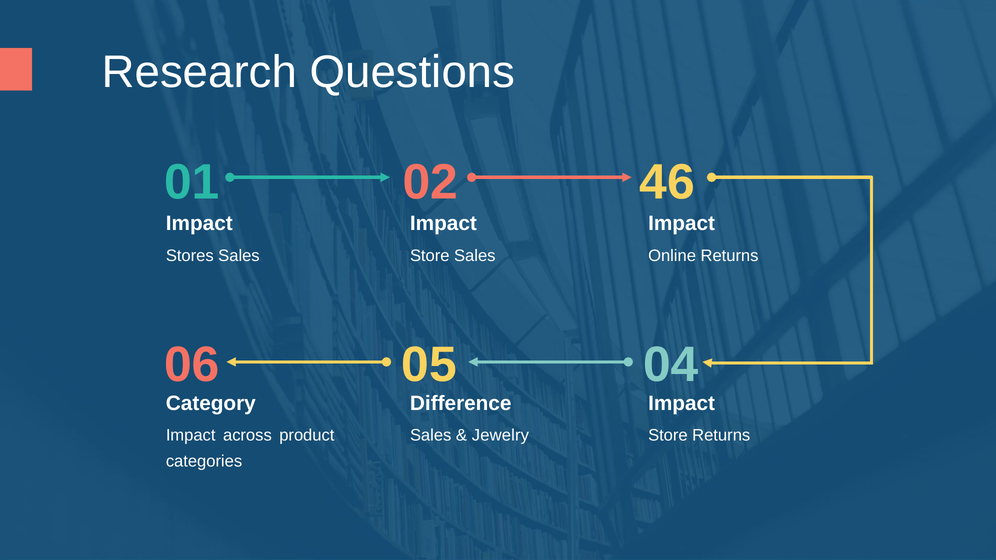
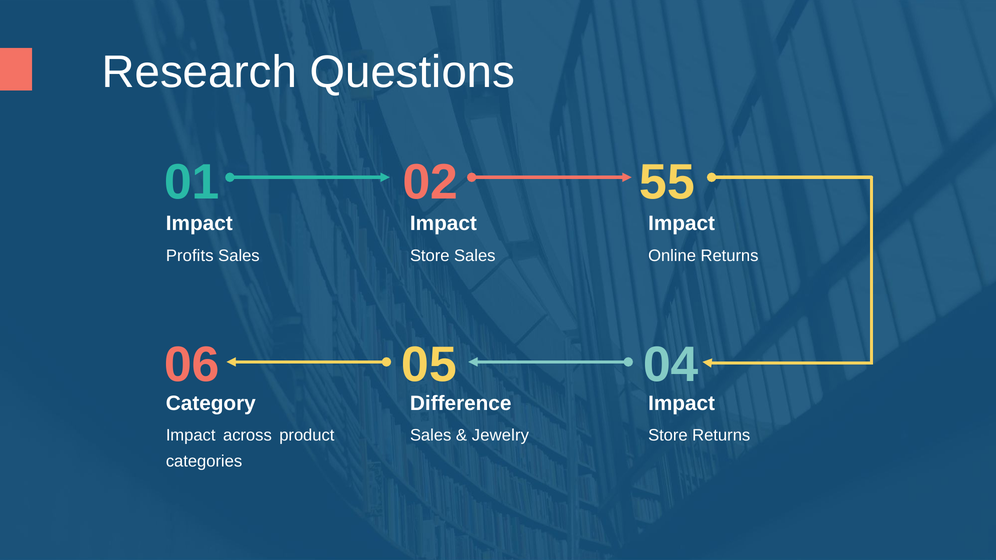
46: 46 -> 55
Stores: Stores -> Profits
